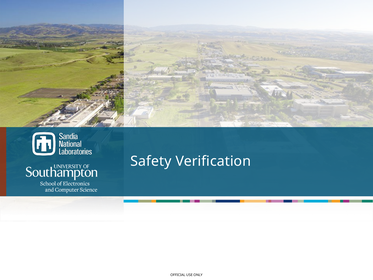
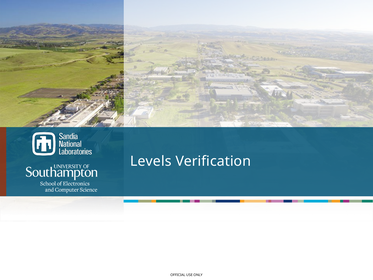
Safety: Safety -> Levels
